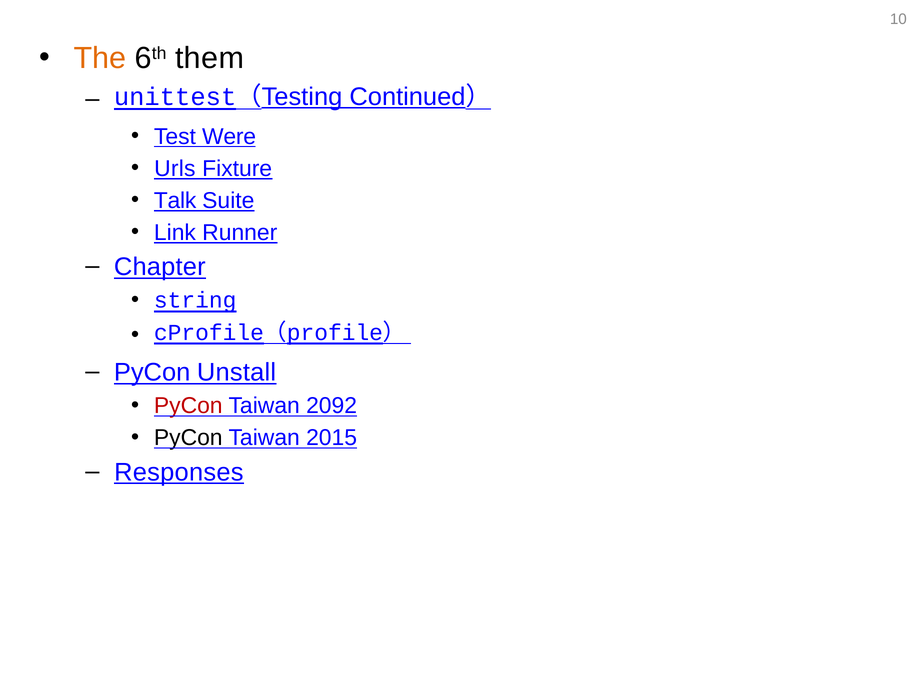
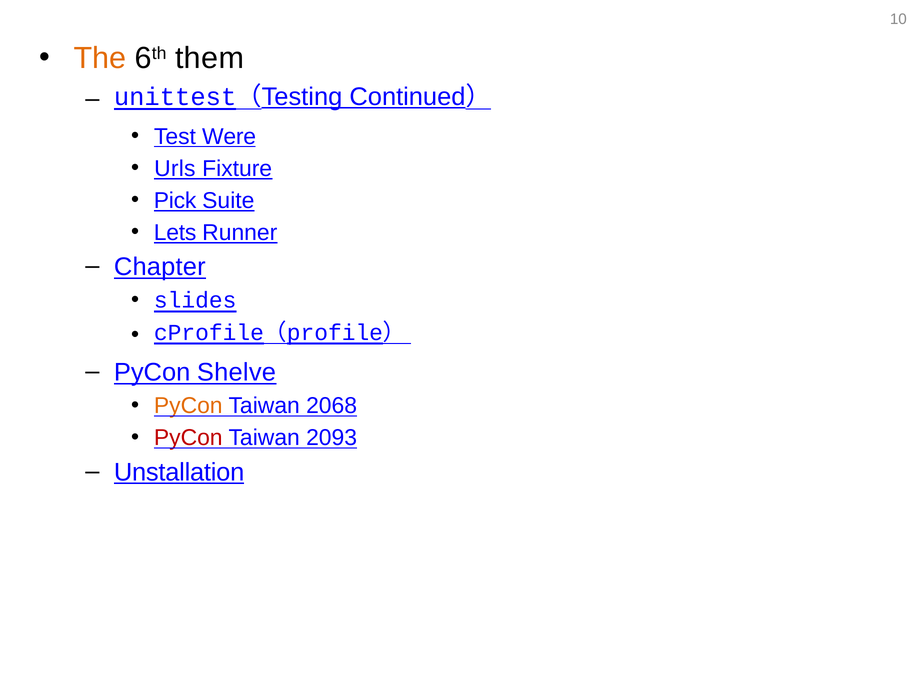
Talk: Talk -> Pick
Link: Link -> Lets
string: string -> slides
Unstall: Unstall -> Shelve
PyCon at (188, 406) colour: red -> orange
2092: 2092 -> 2068
PyCon at (188, 438) colour: black -> red
2015: 2015 -> 2093
Responses: Responses -> Unstallation
